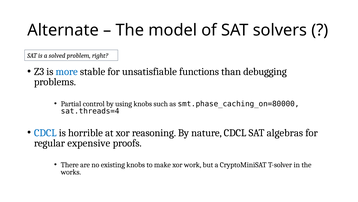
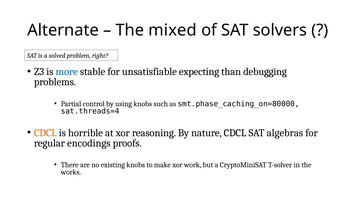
model: model -> mixed
functions: functions -> expecting
CDCL at (45, 132) colour: blue -> orange
expensive: expensive -> encodings
